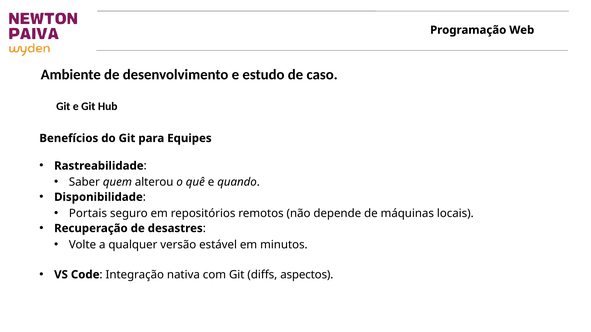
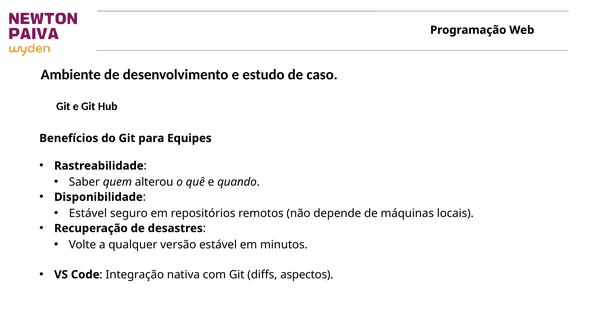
Portais at (88, 214): Portais -> Estável
